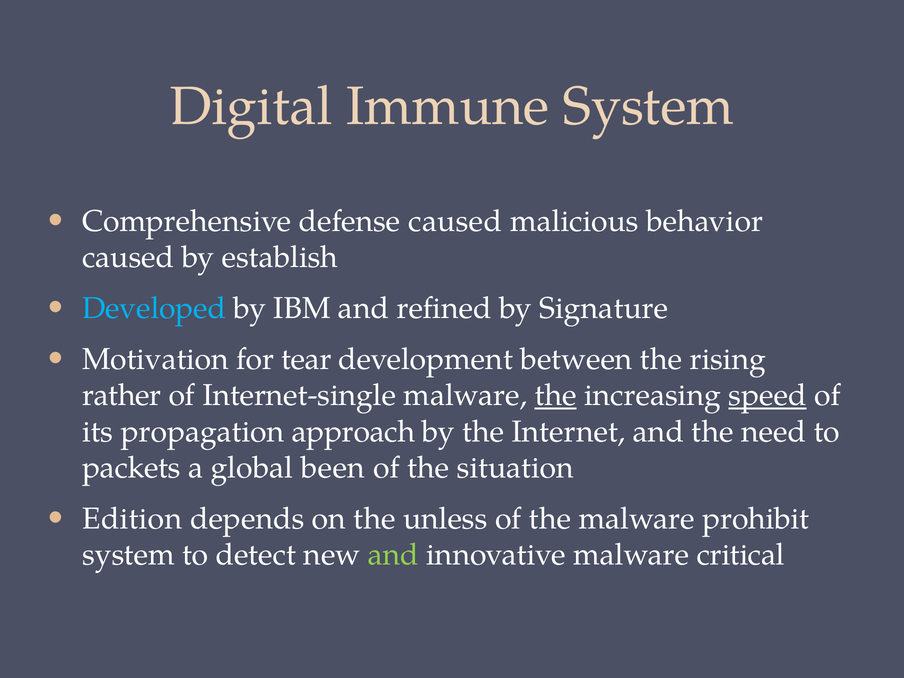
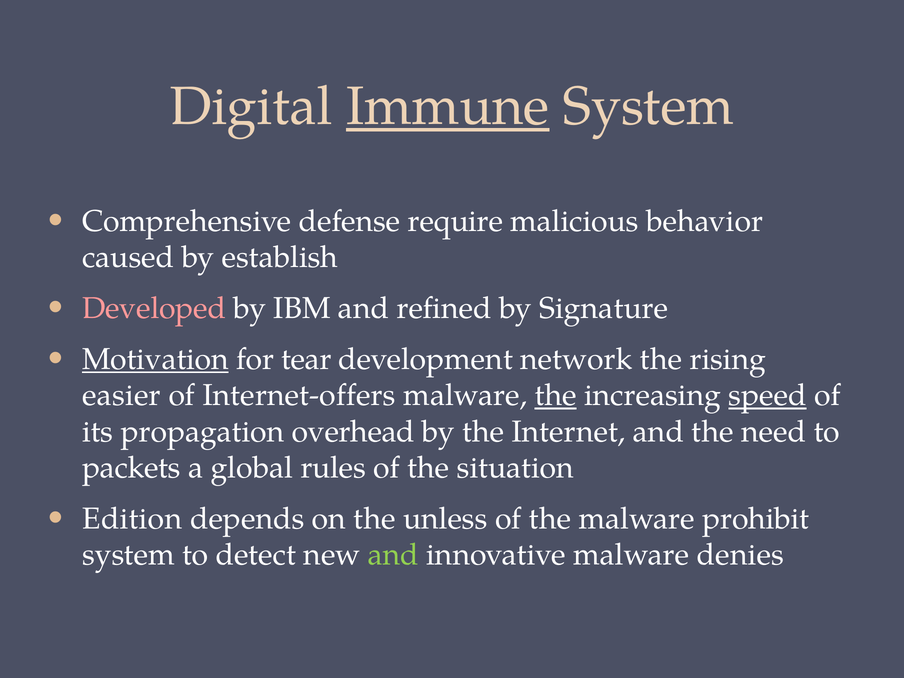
Immune underline: none -> present
defense caused: caused -> require
Developed colour: light blue -> pink
Motivation underline: none -> present
between: between -> network
rather: rather -> easier
Internet-single: Internet-single -> Internet-offers
approach: approach -> overhead
been: been -> rules
critical: critical -> denies
